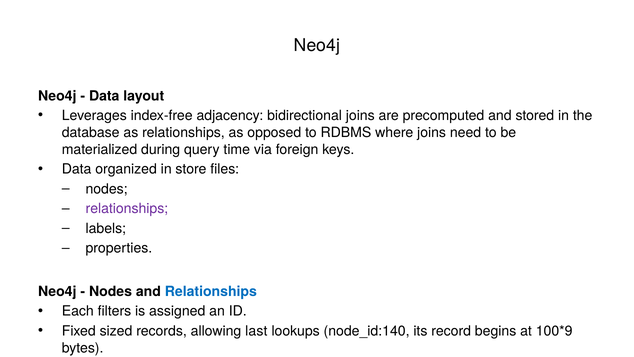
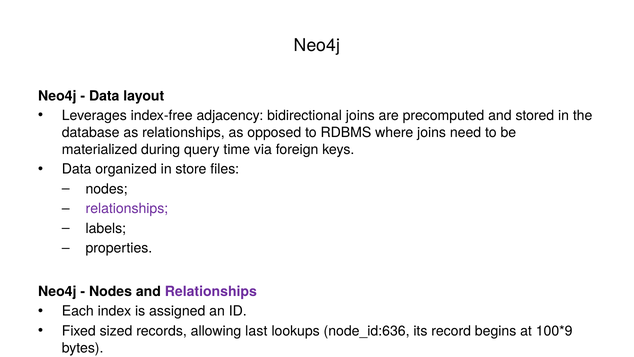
Relationships at (211, 291) colour: blue -> purple
filters: filters -> index
node_id:140: node_id:140 -> node_id:636
